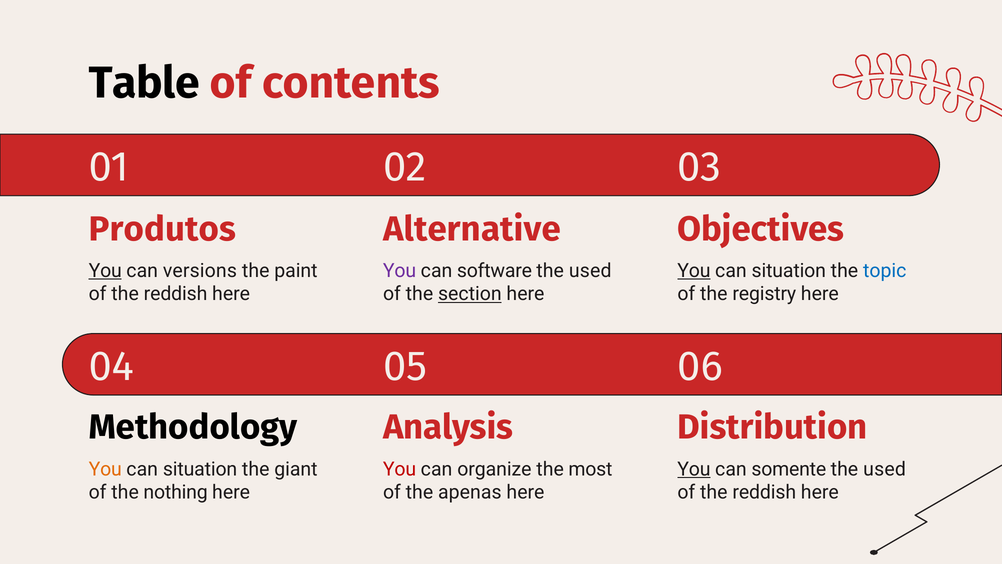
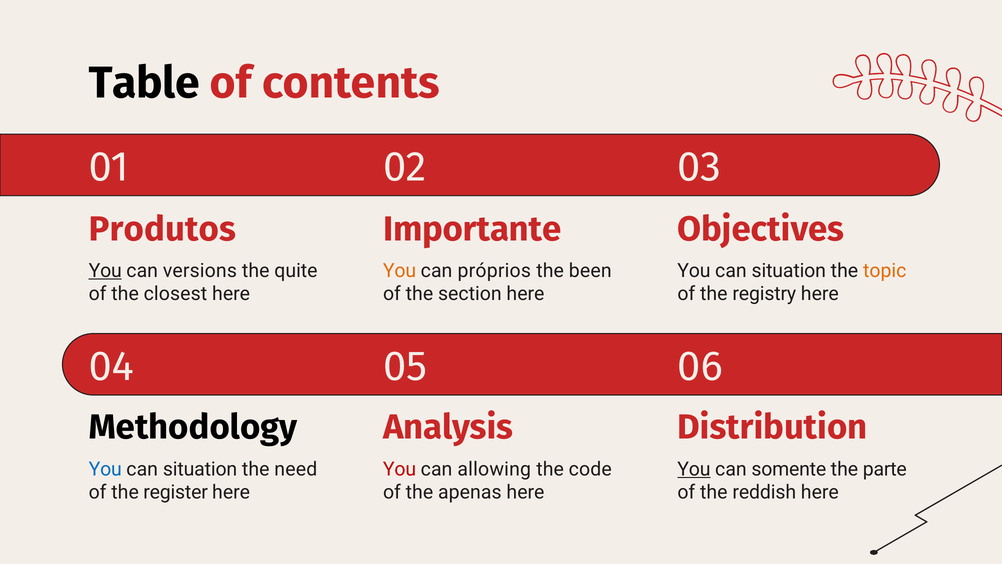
Alternative: Alternative -> Importante
paint: paint -> quite
You at (400, 270) colour: purple -> orange
software: software -> próprios
used at (590, 270): used -> been
You at (694, 270) underline: present -> none
topic colour: blue -> orange
reddish at (176, 294): reddish -> closest
section underline: present -> none
You at (105, 469) colour: orange -> blue
giant: giant -> need
organize: organize -> allowing
most: most -> code
used at (885, 469): used -> parte
nothing: nothing -> register
